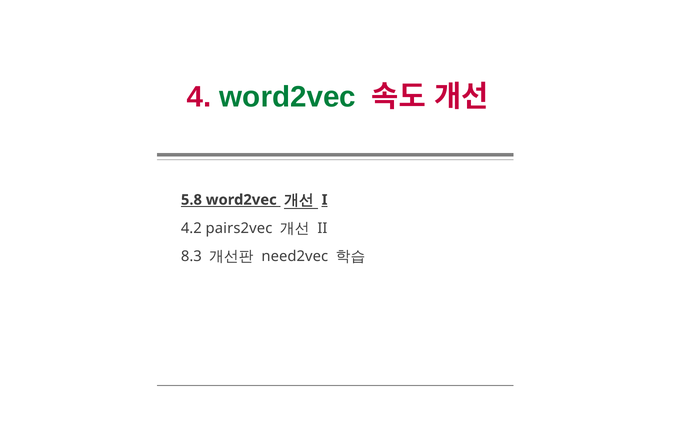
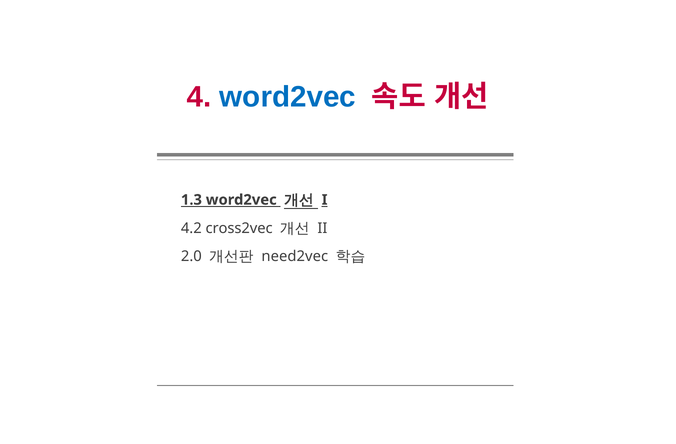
word2vec at (288, 97) colour: green -> blue
5.8: 5.8 -> 1.3
pairs2vec: pairs2vec -> cross2vec
8.3: 8.3 -> 2.0
